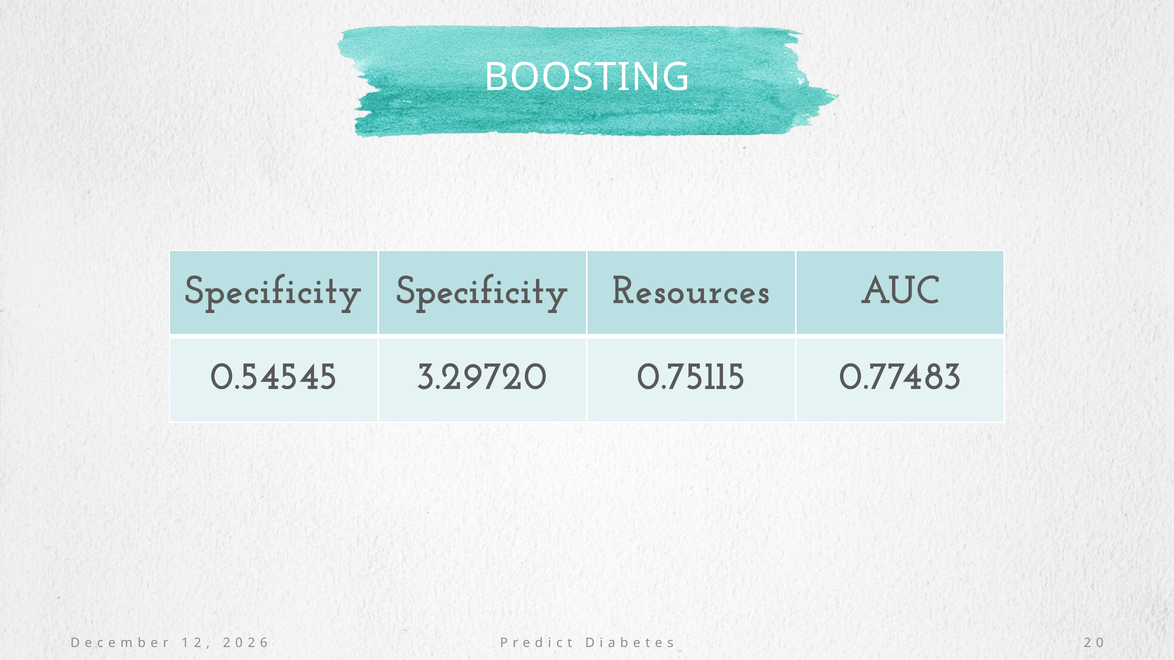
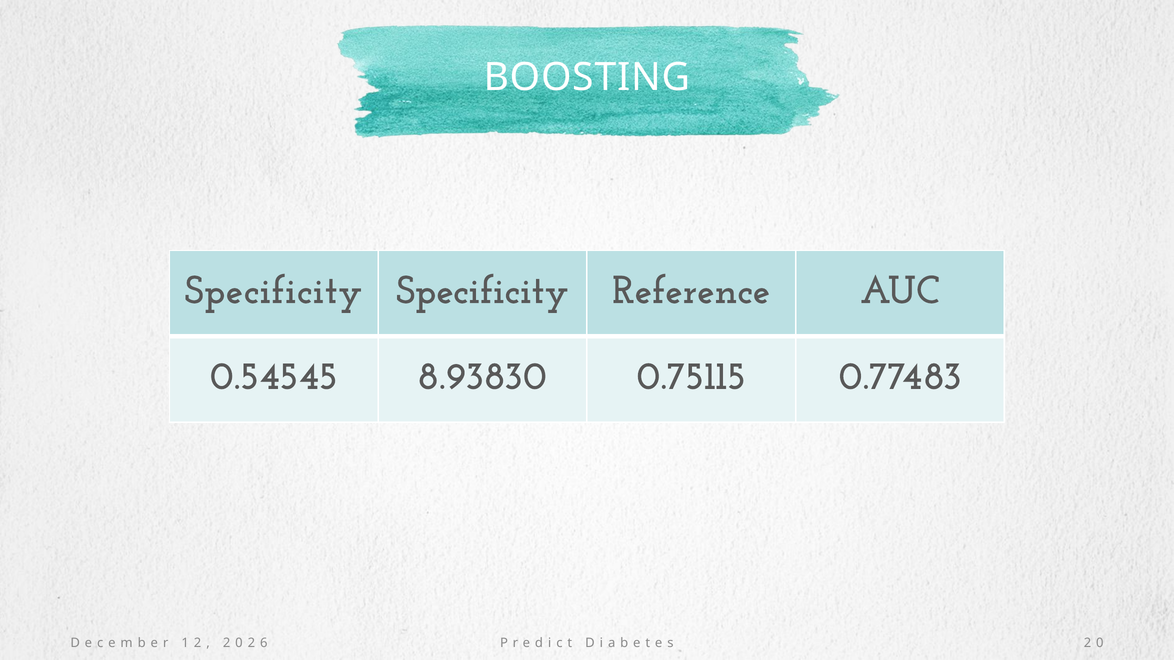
Resources: Resources -> Reference
3.29720: 3.29720 -> 8.93830
